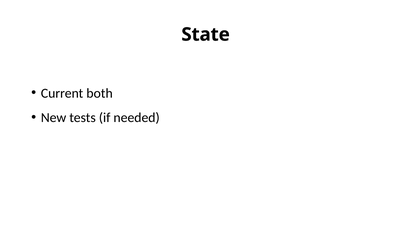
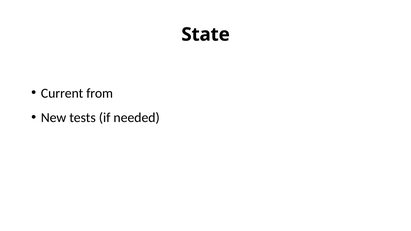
both: both -> from
